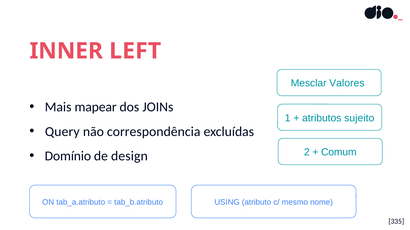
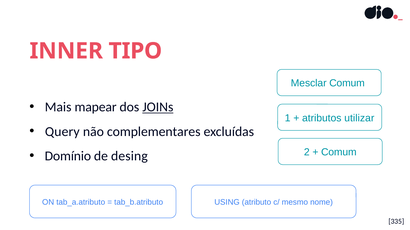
LEFT: LEFT -> TIPO
Mesclar Valores: Valores -> Comum
JOINs underline: none -> present
sujeito: sujeito -> utilizar
correspondência: correspondência -> complementares
design: design -> desing
